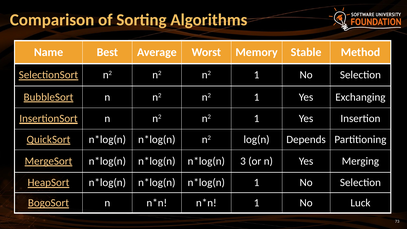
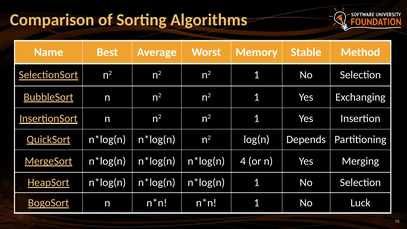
3: 3 -> 4
